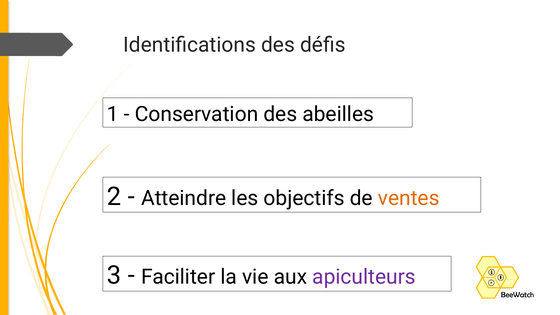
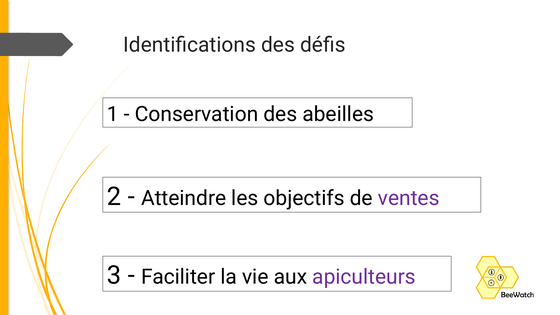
ventes colour: orange -> purple
